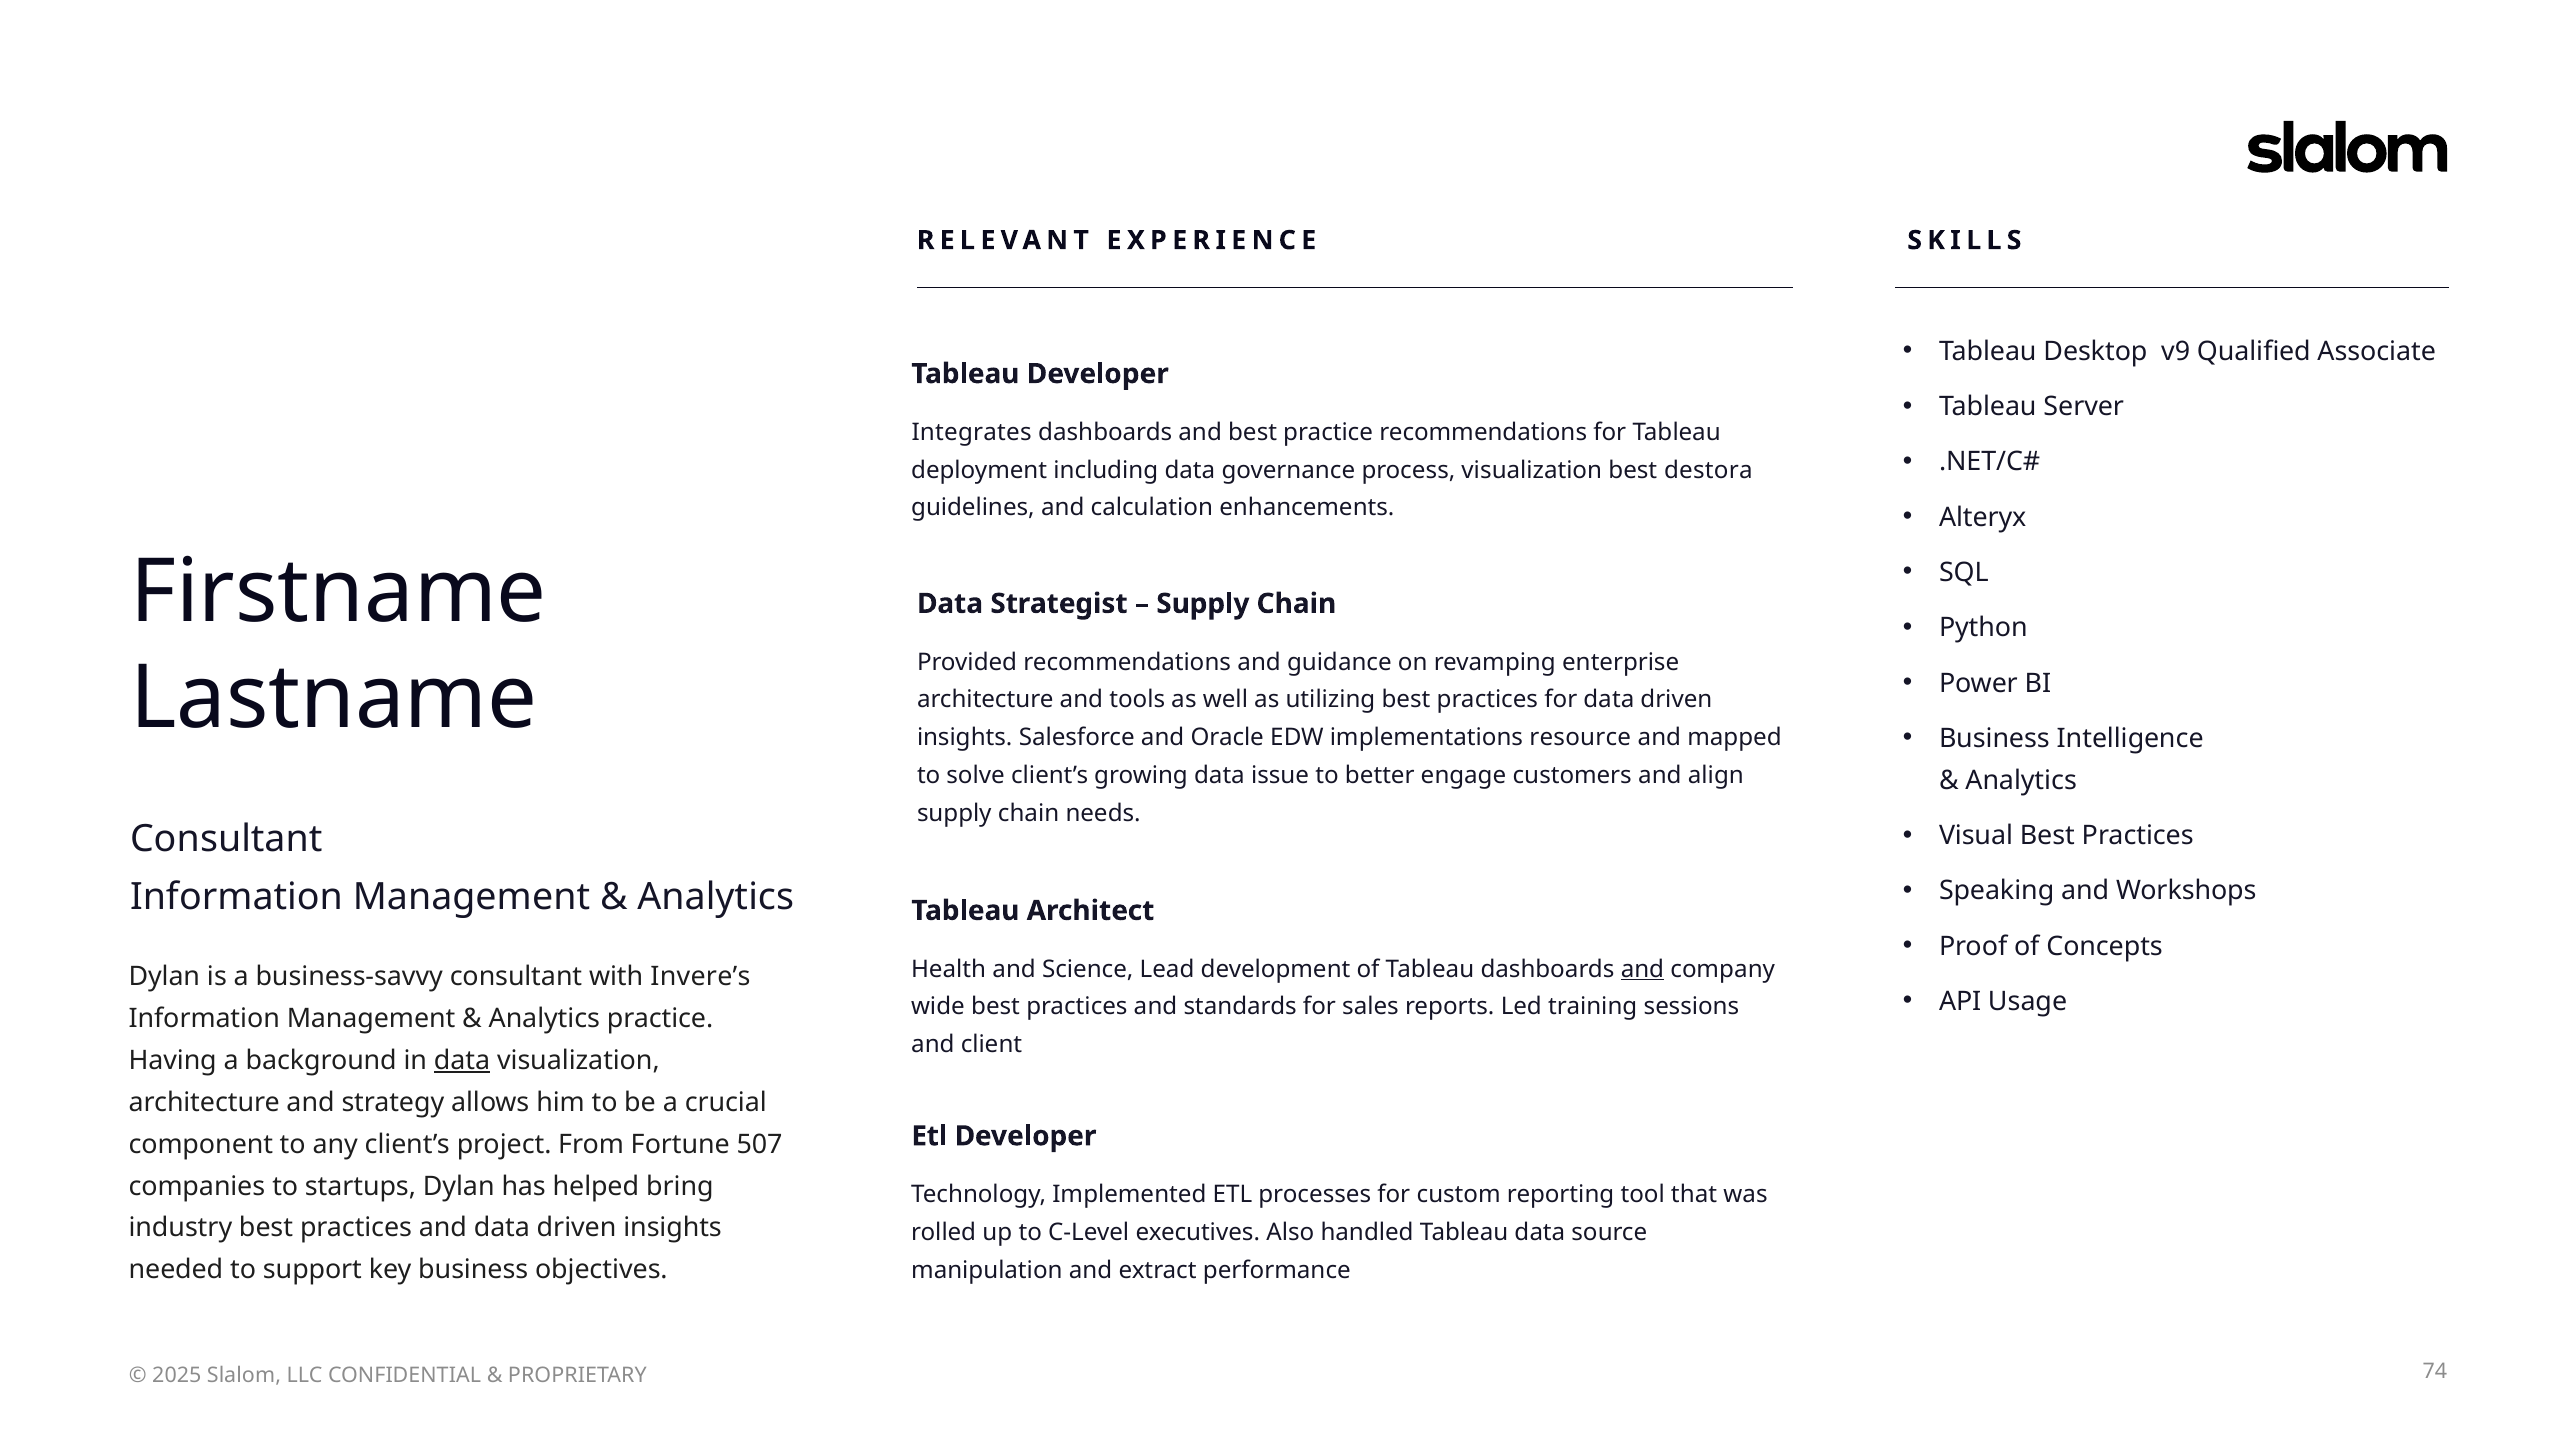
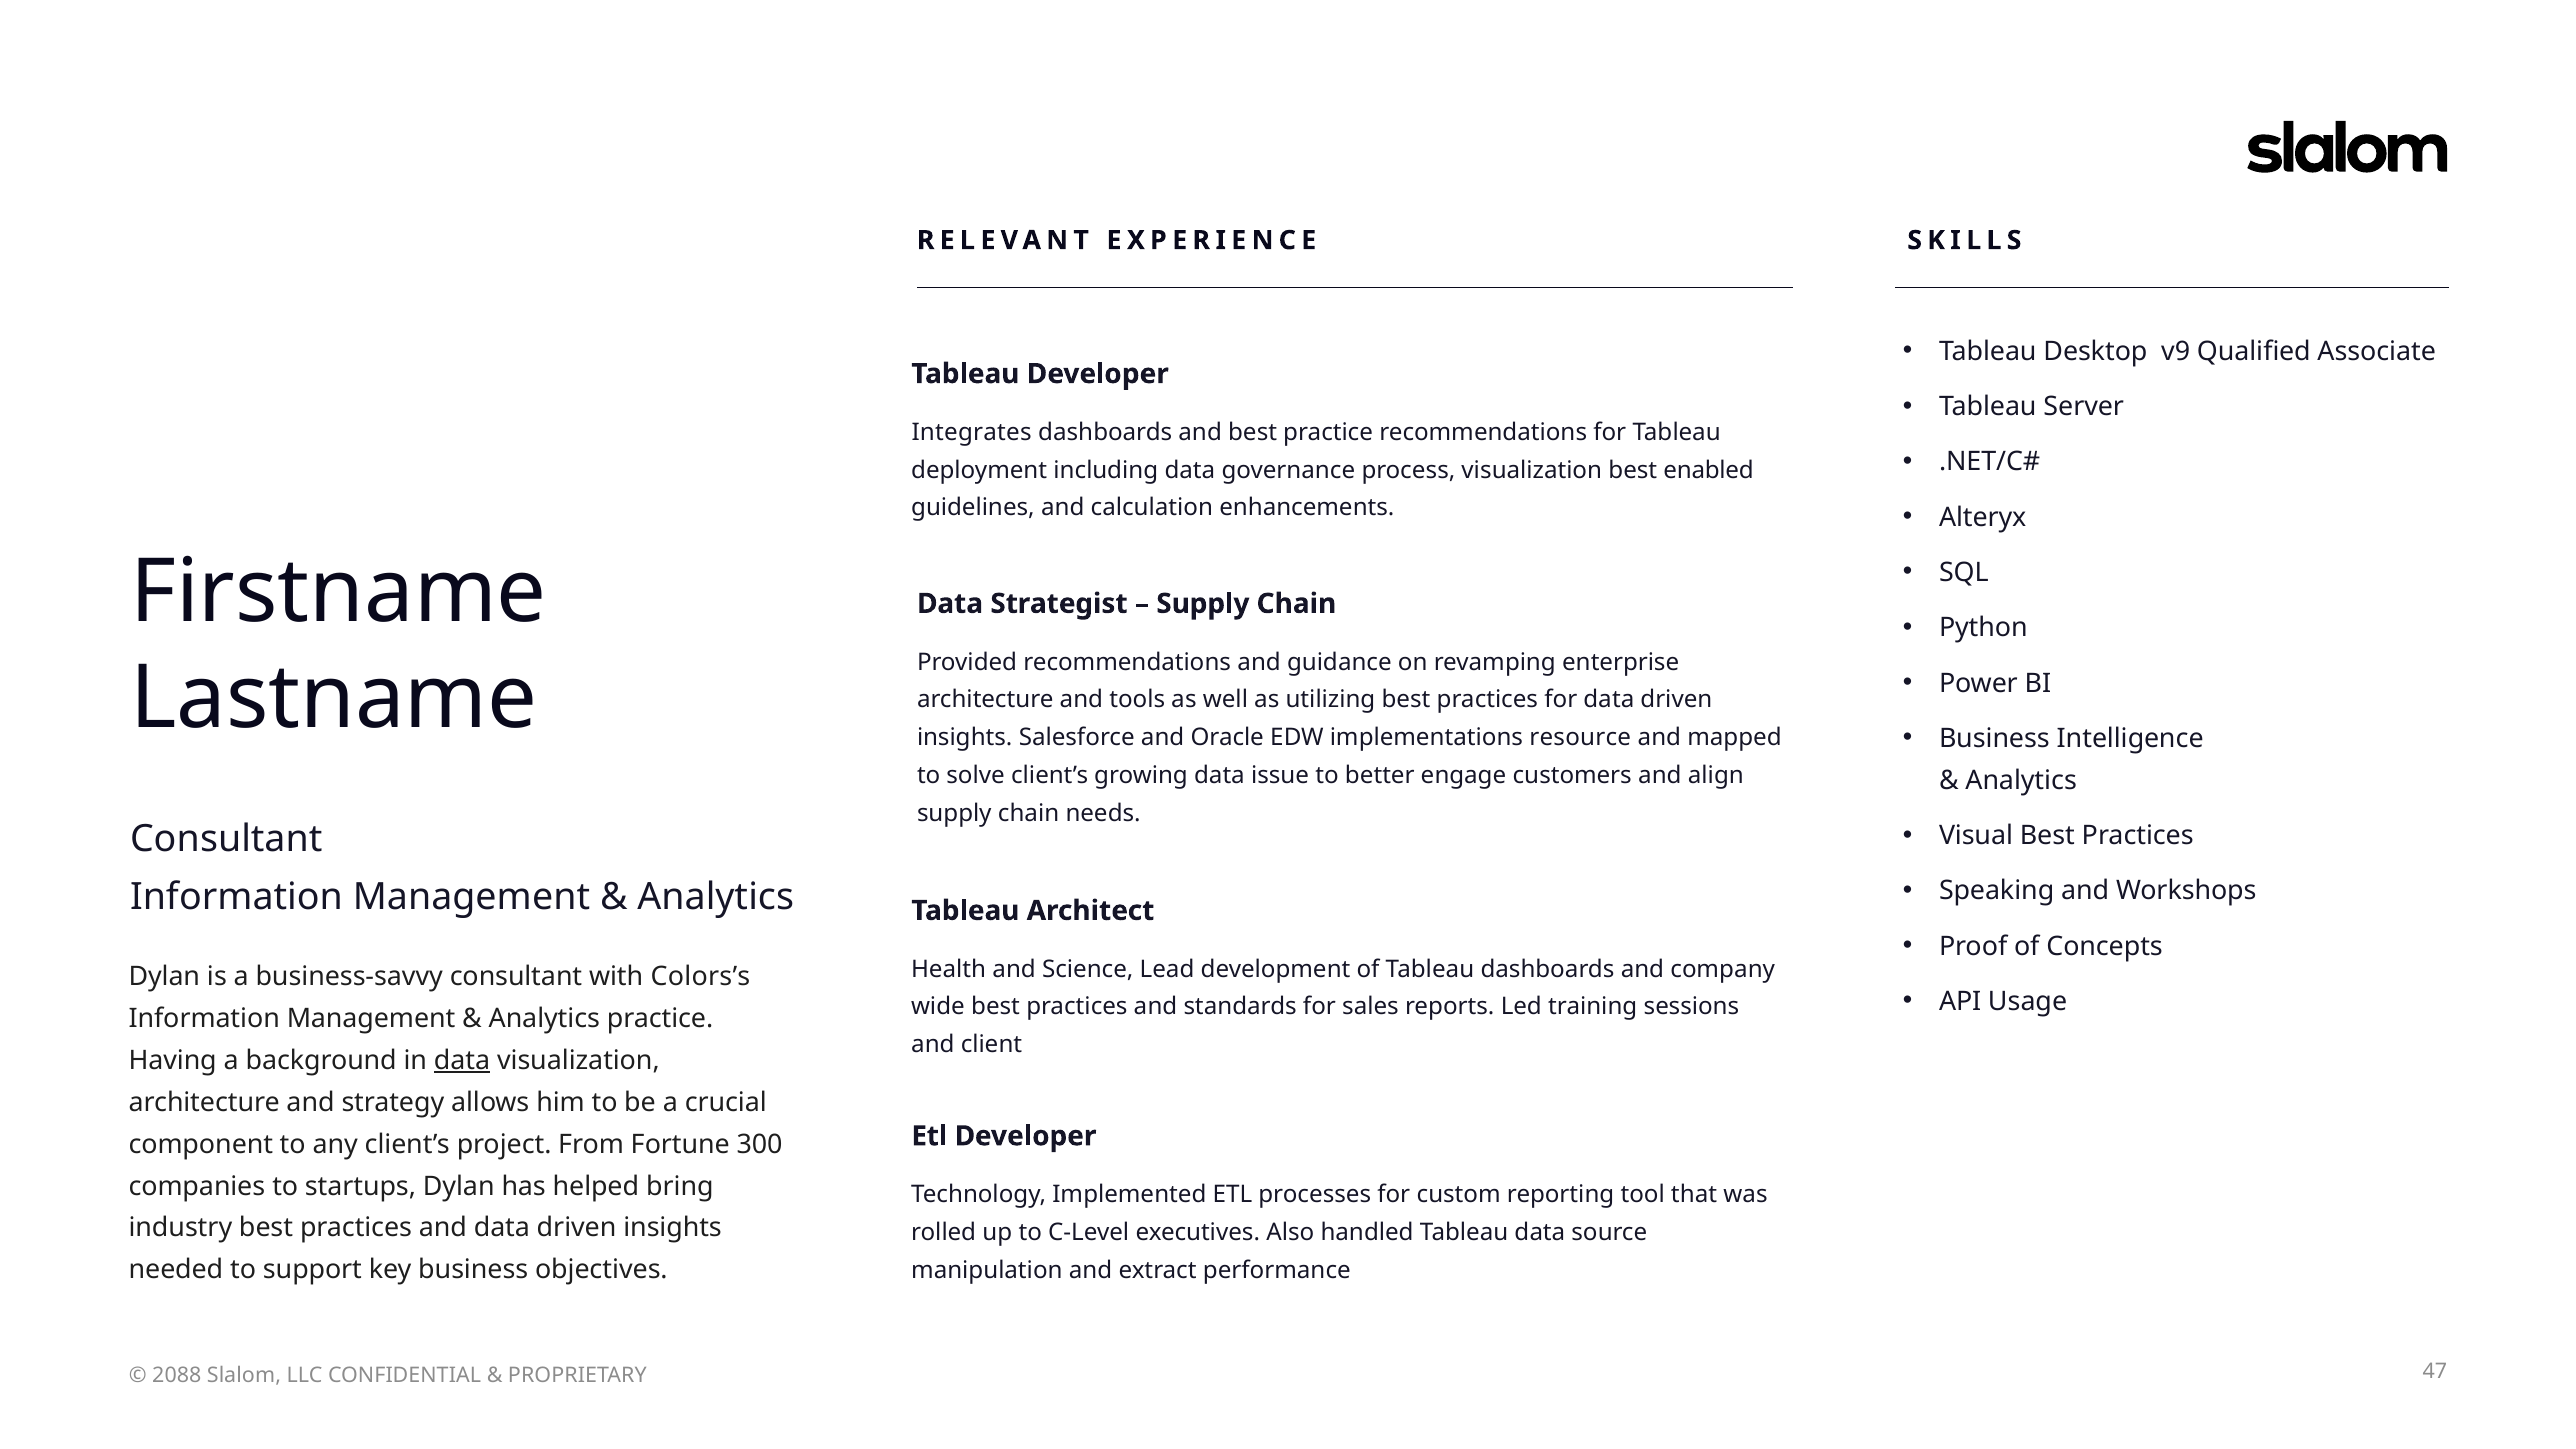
destora: destora -> enabled
and at (1642, 969) underline: present -> none
Invere’s: Invere’s -> Colors’s
507: 507 -> 300
2025: 2025 -> 2088
74: 74 -> 47
